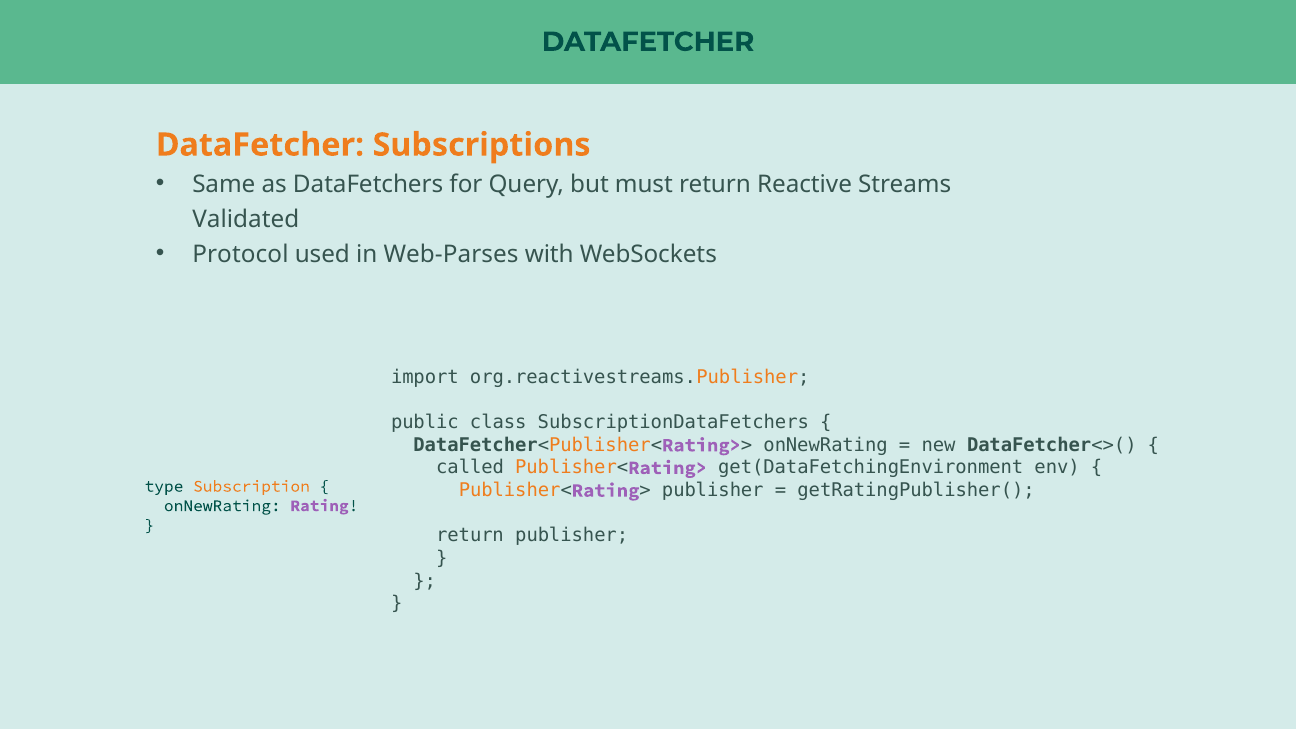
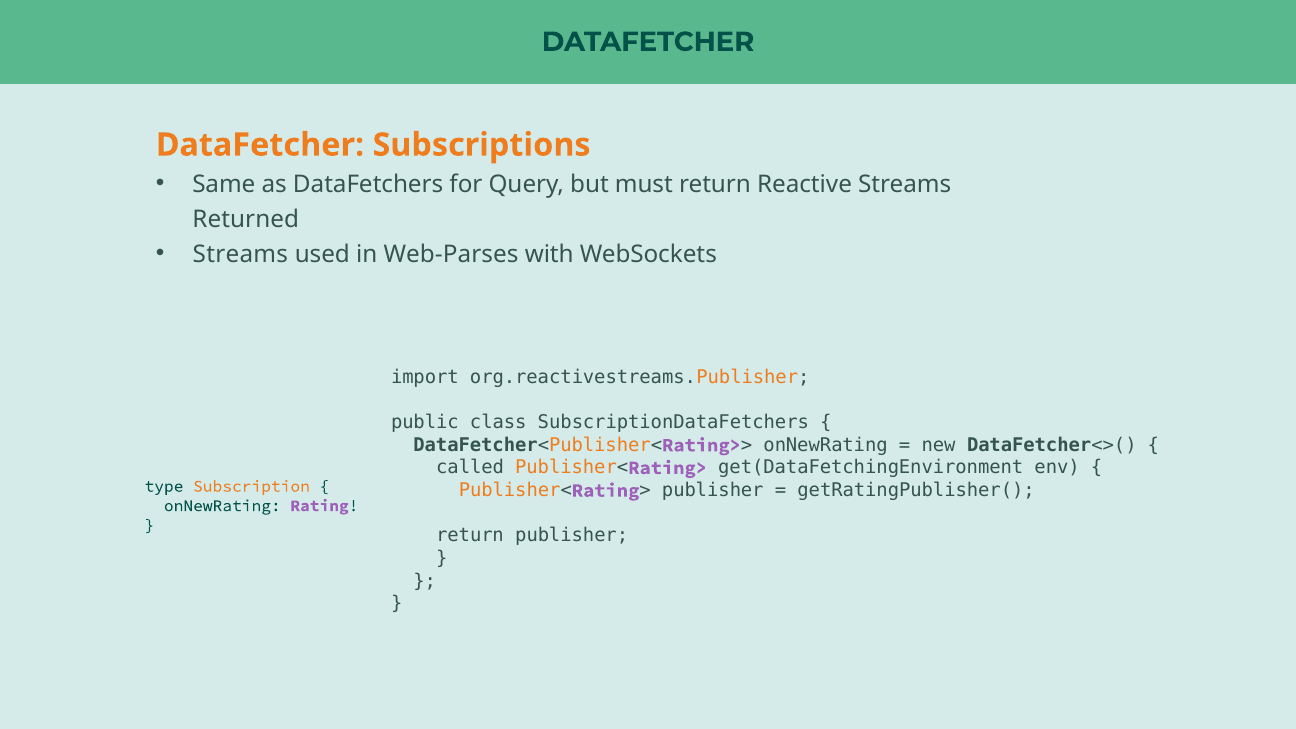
Validated: Validated -> Returned
Protocol at (240, 254): Protocol -> Streams
